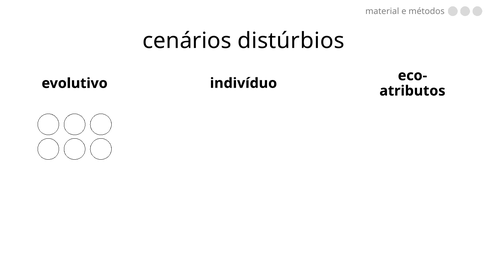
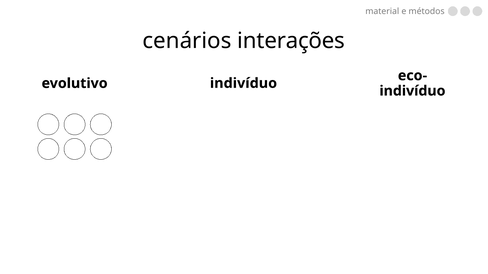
distúrbios: distúrbios -> interações
atributos at (412, 91): atributos -> indivíduo
